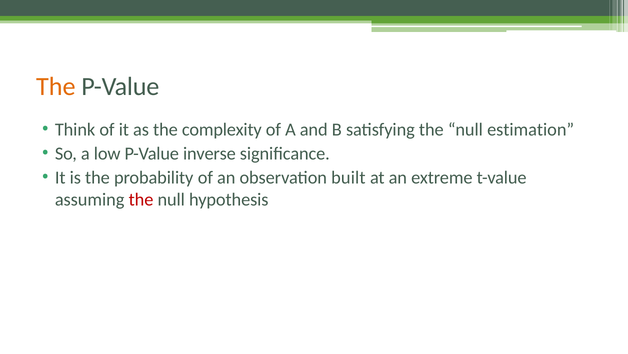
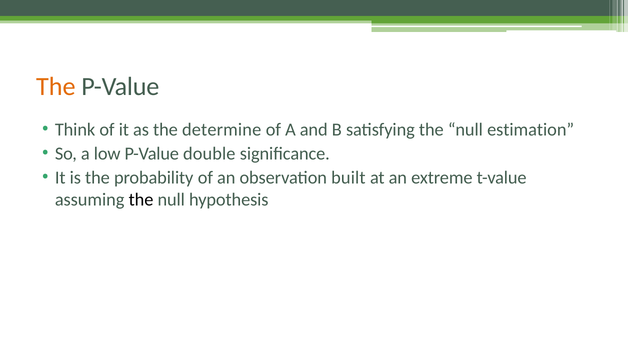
complexity: complexity -> determine
inverse: inverse -> double
the at (141, 199) colour: red -> black
